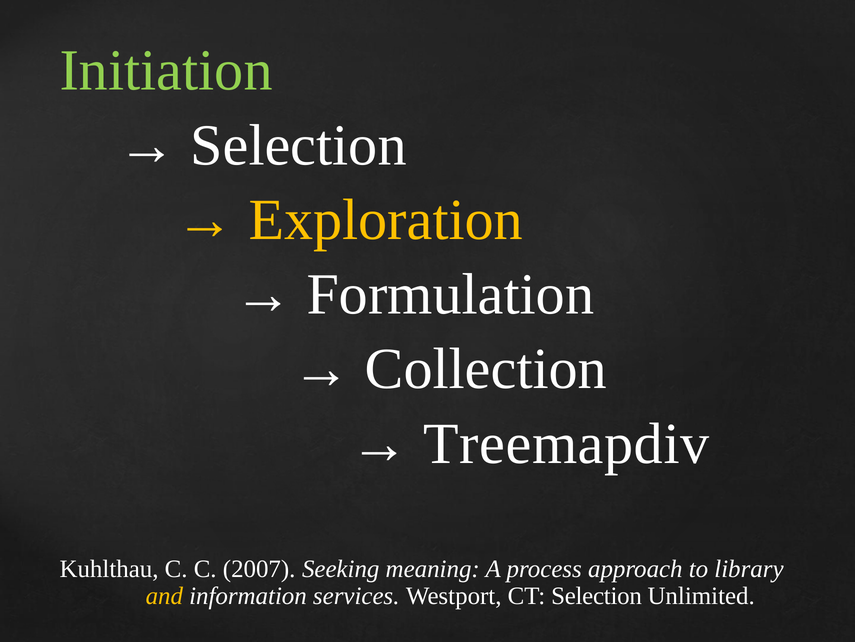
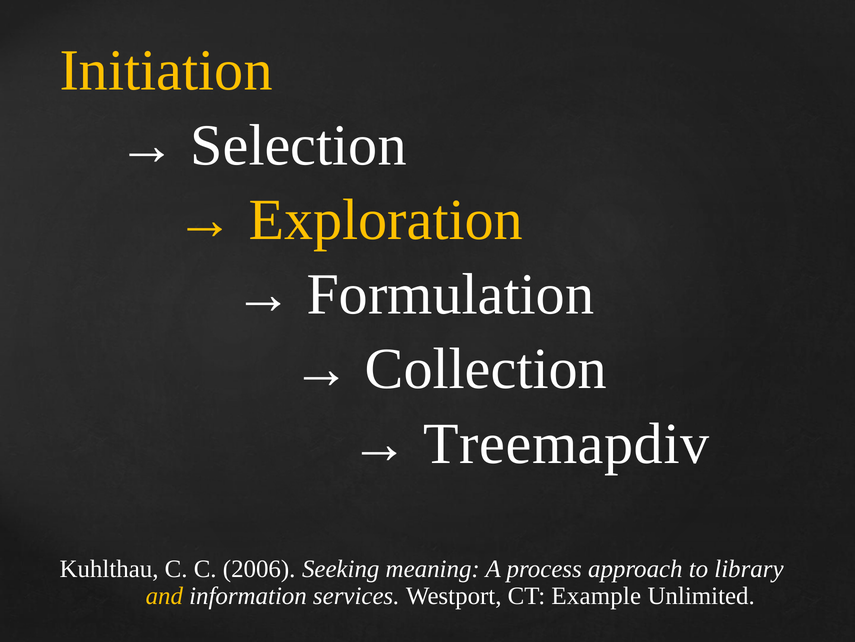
Initiation colour: light green -> yellow
2007: 2007 -> 2006
CT Selection: Selection -> Example
